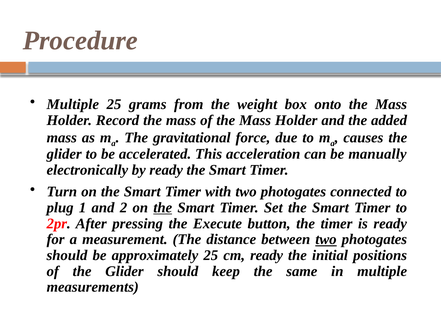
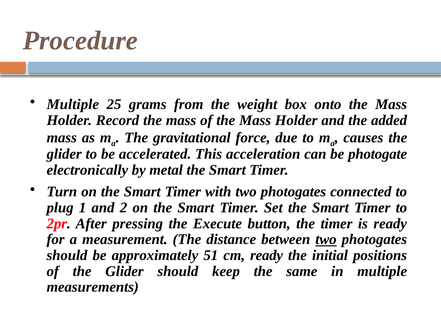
manually: manually -> photogate
by ready: ready -> metal
the at (163, 207) underline: present -> none
approximately 25: 25 -> 51
